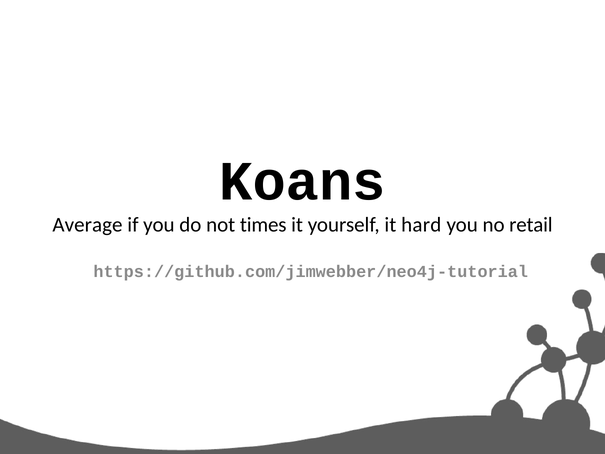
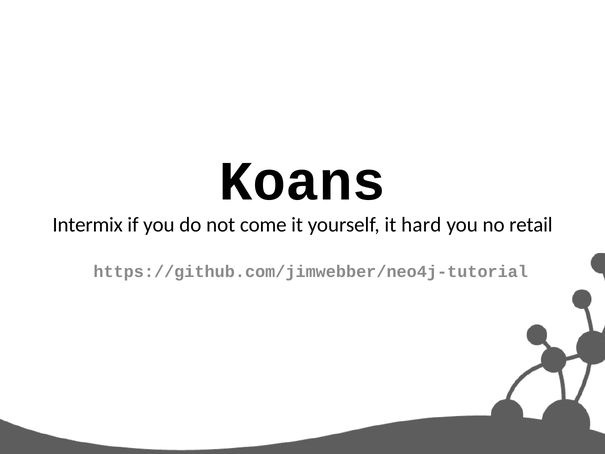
Average: Average -> Intermix
times: times -> come
